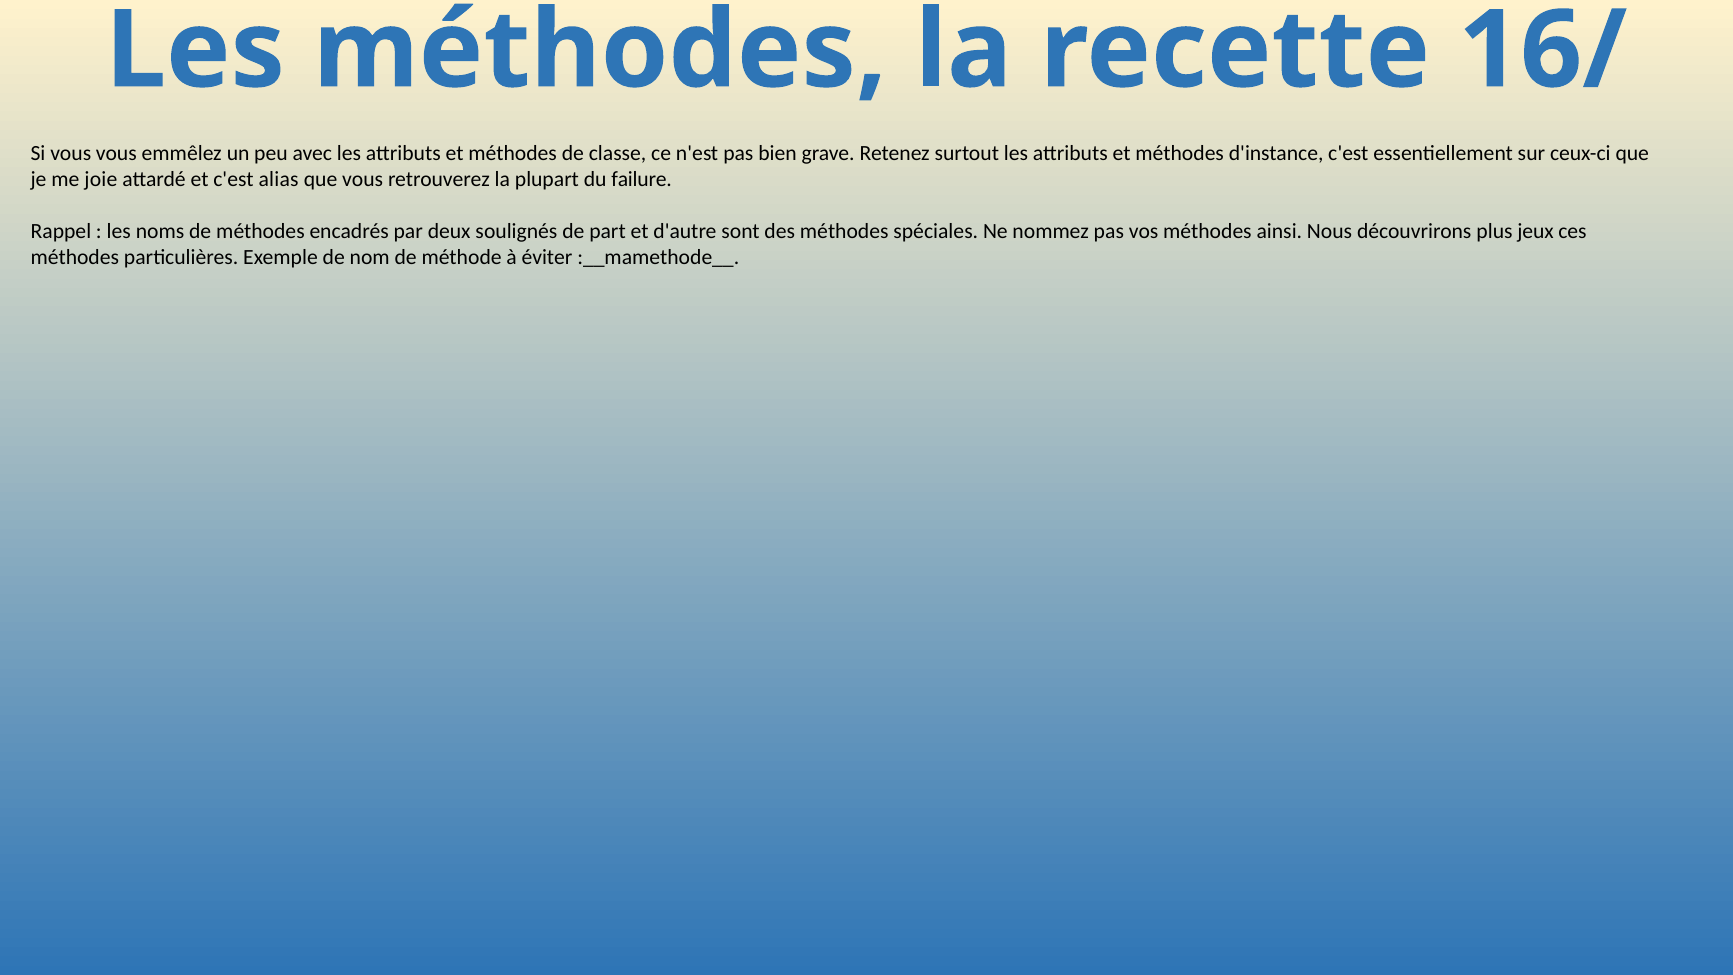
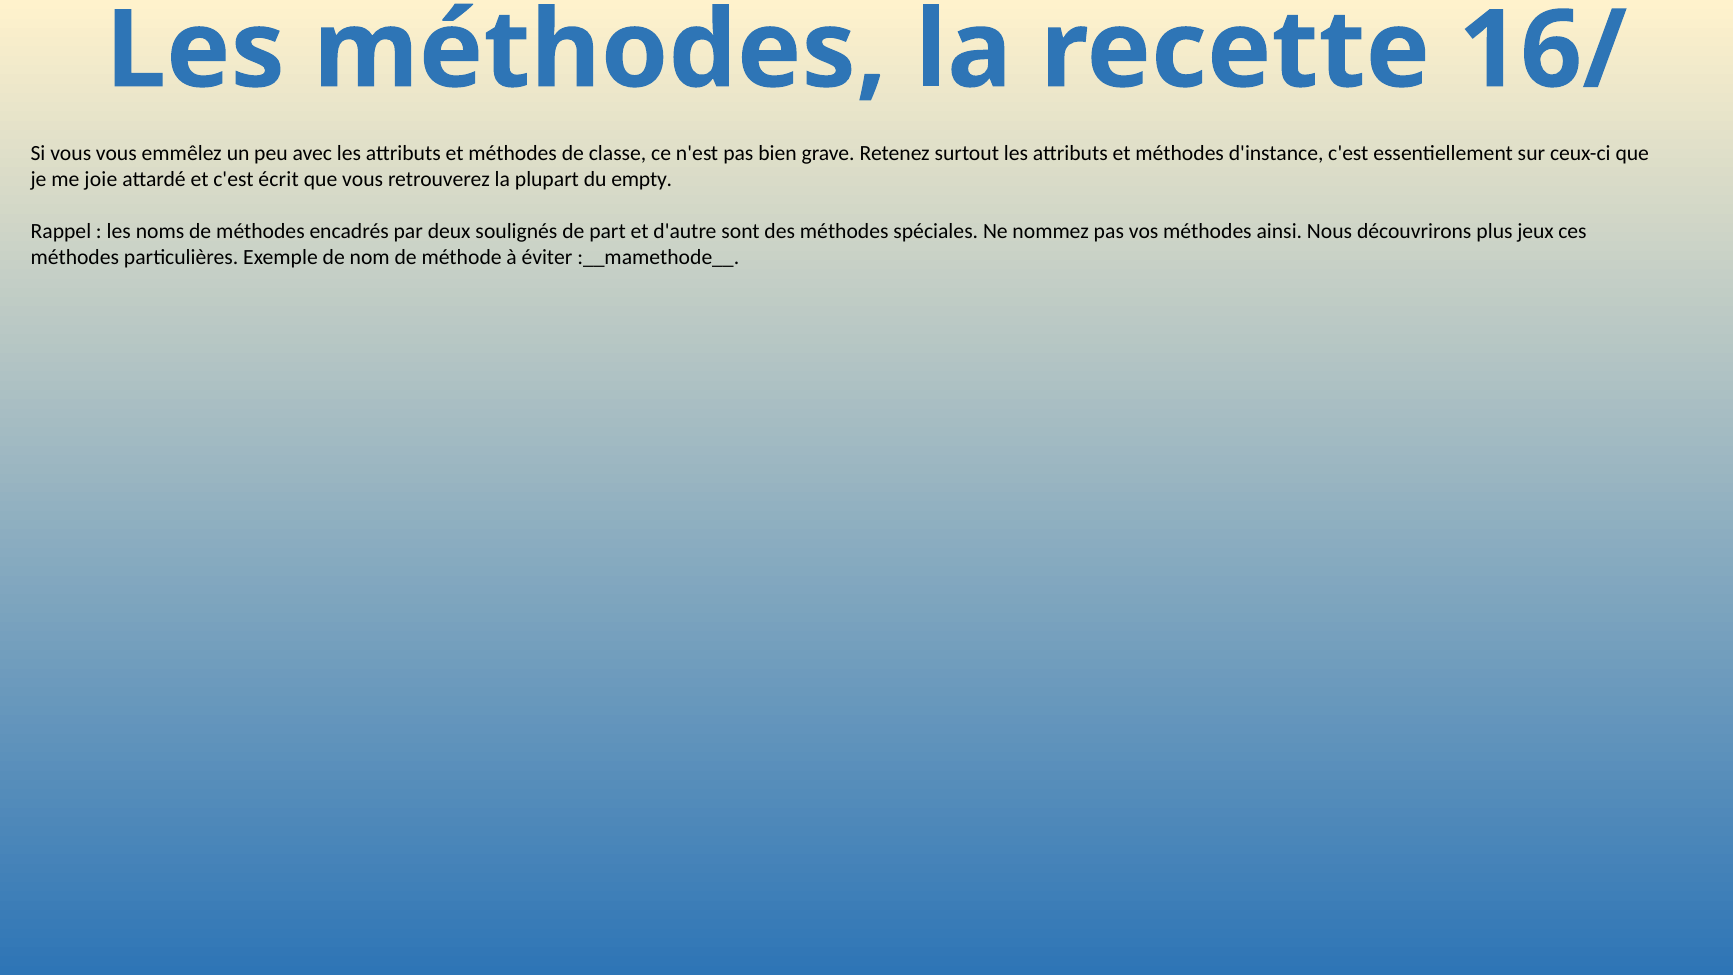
alias: alias -> écrit
failure: failure -> empty
